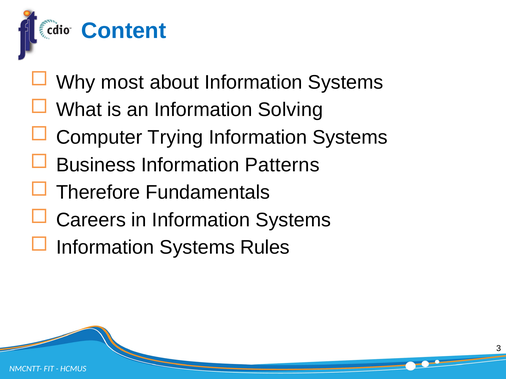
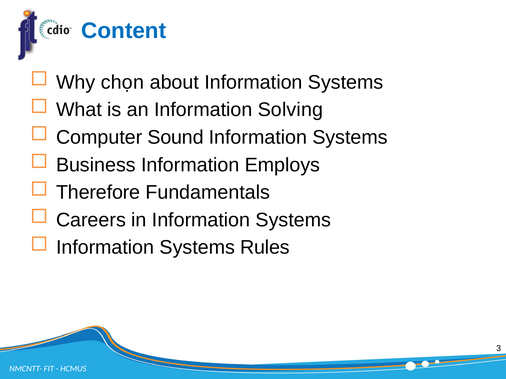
most: most -> chọn
Trying: Trying -> Sound
Patterns: Patterns -> Employs
